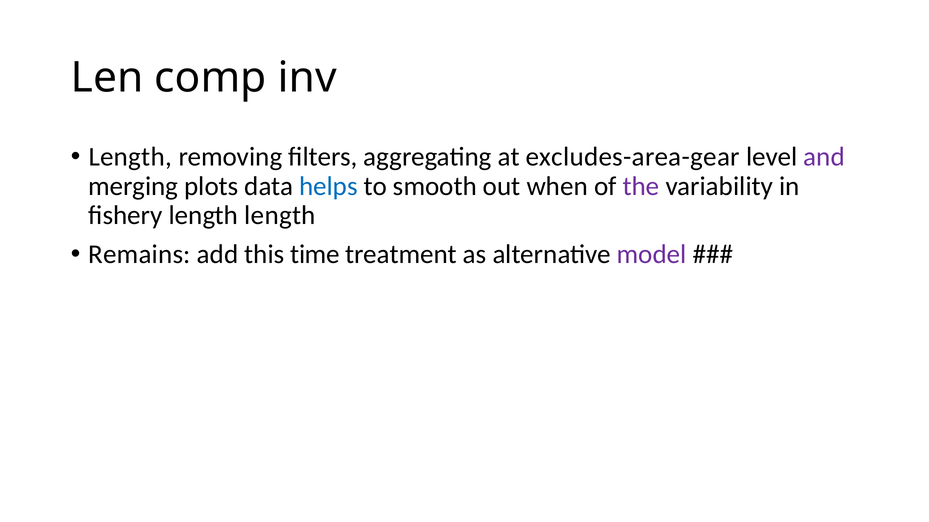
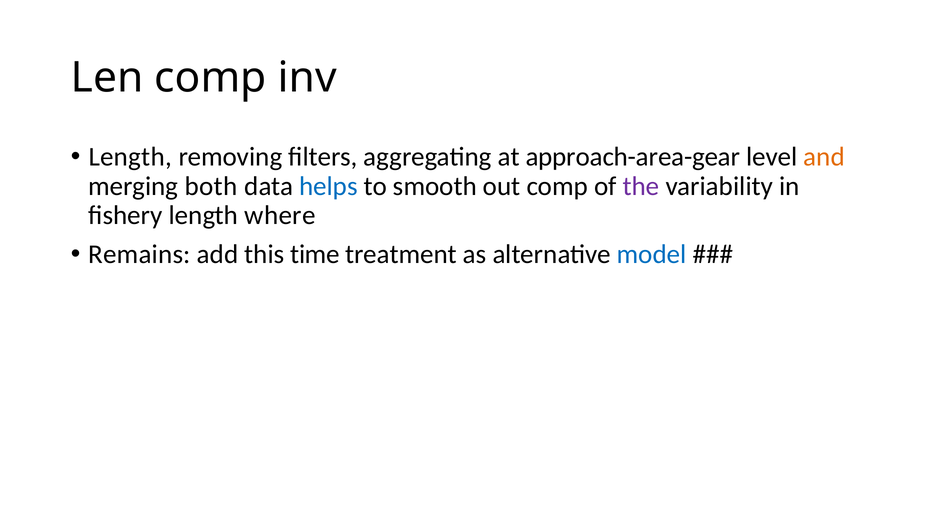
excludes-area-gear: excludes-area-gear -> approach-area-gear
and colour: purple -> orange
plots: plots -> both
out when: when -> comp
length length: length -> where
model colour: purple -> blue
